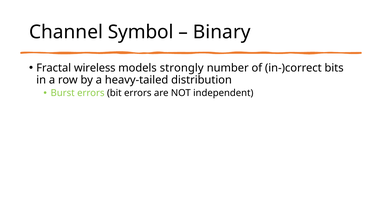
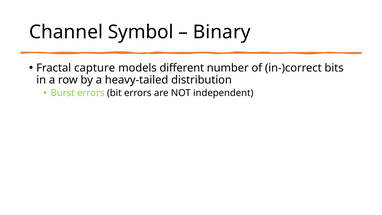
wireless: wireless -> capture
strongly: strongly -> different
